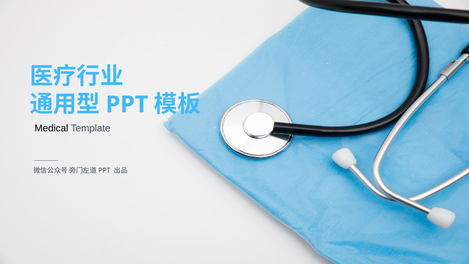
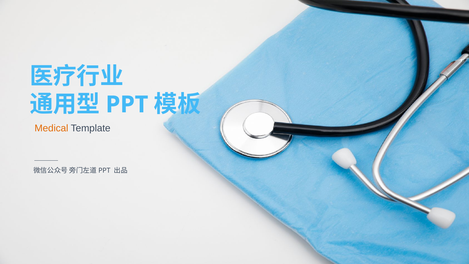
Medical colour: black -> orange
